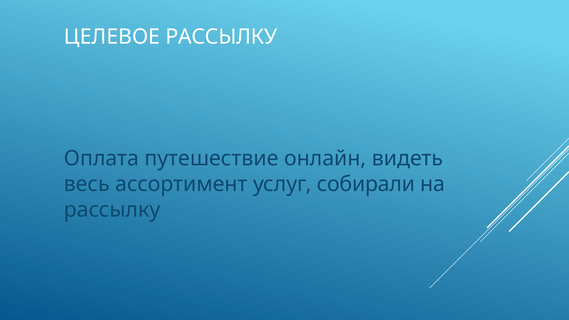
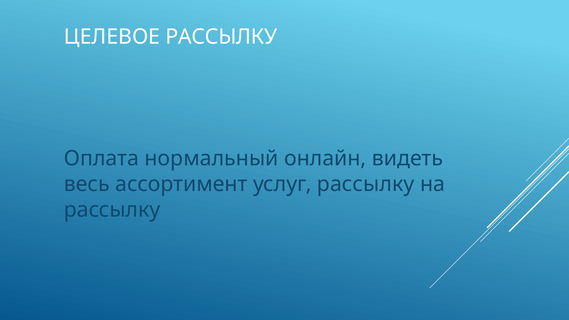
путешествие: путешествие -> нормальный
услуг собирали: собирали -> рассылку
